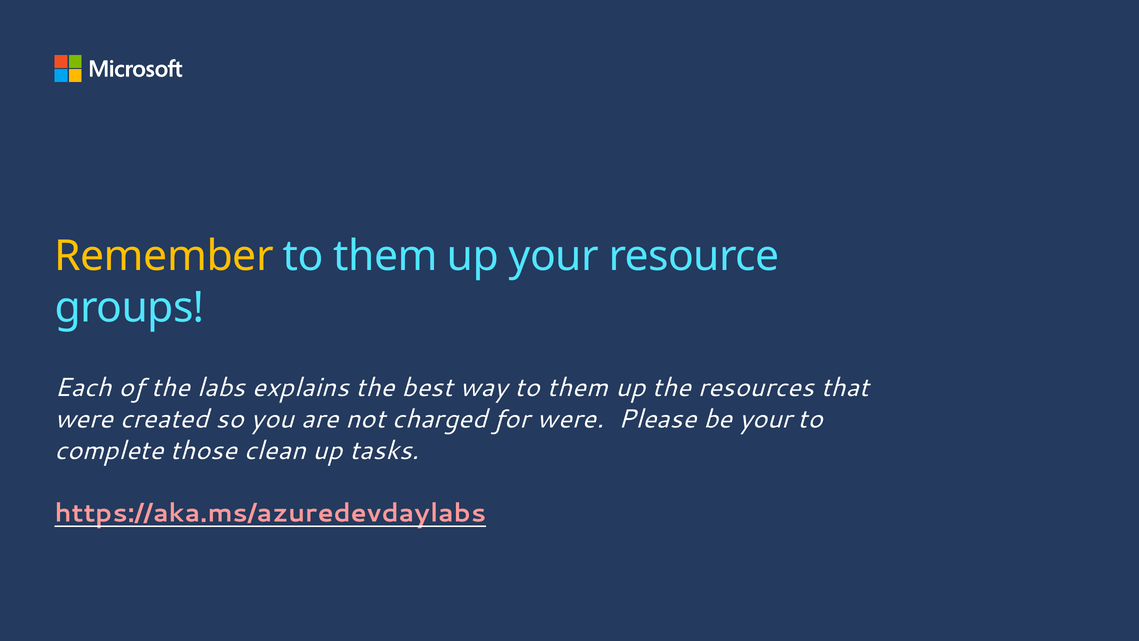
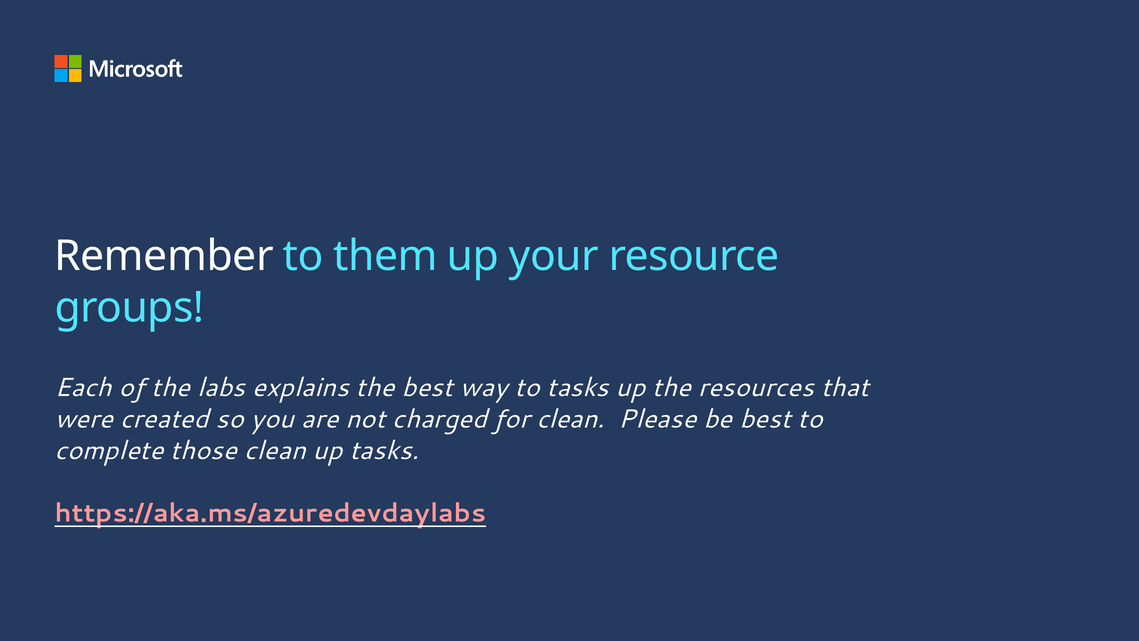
Remember colour: yellow -> white
way to them: them -> tasks
for were: were -> clean
be your: your -> best
